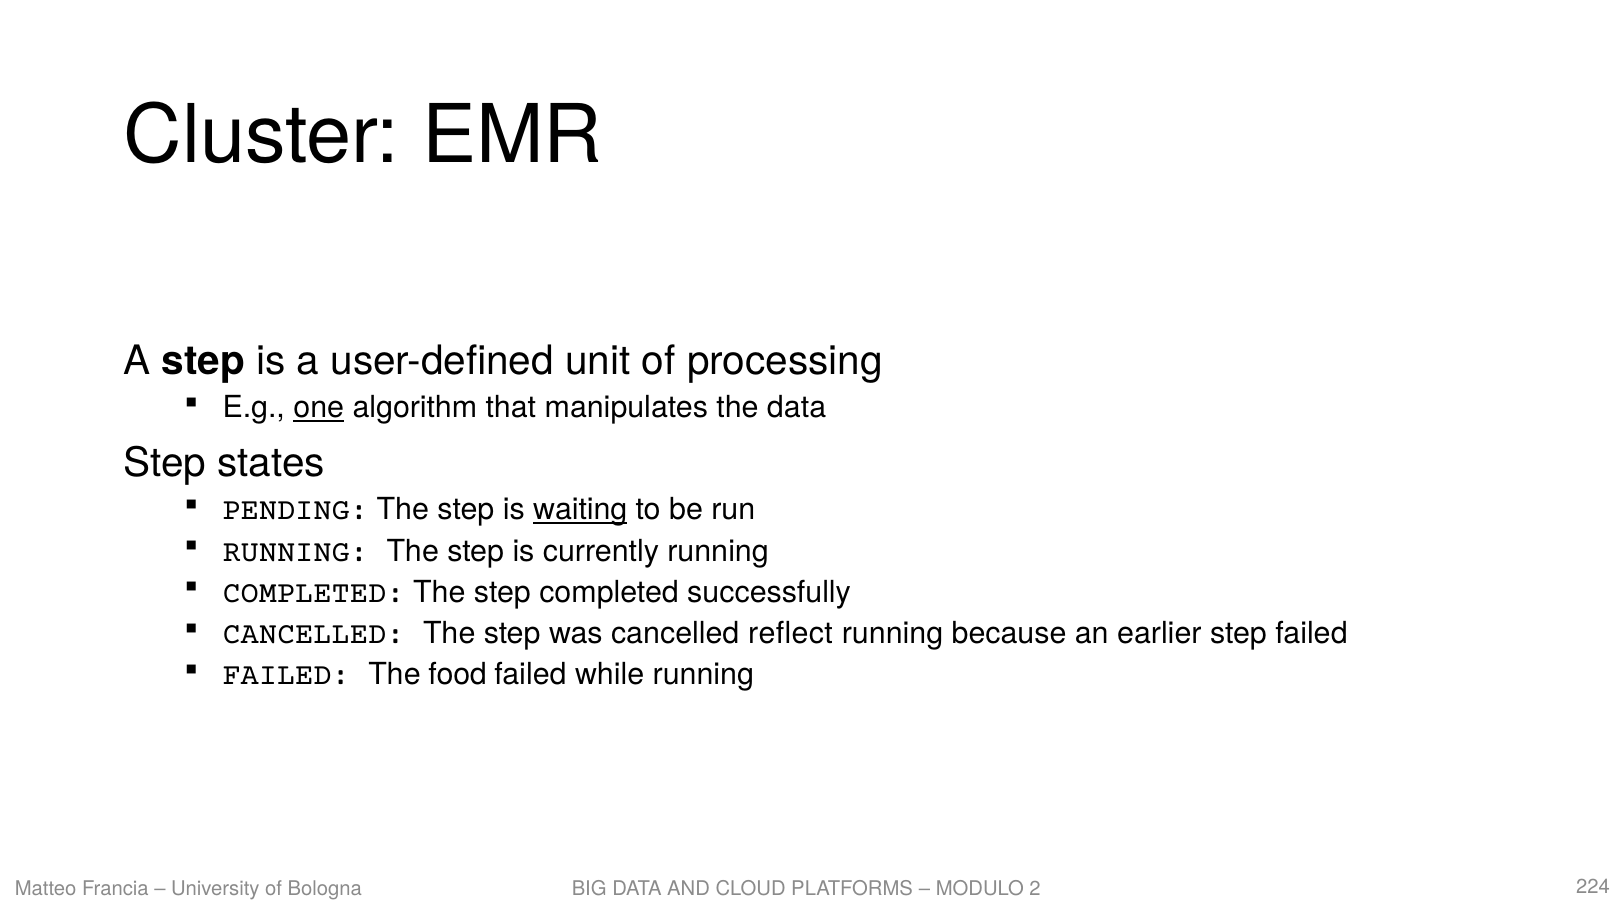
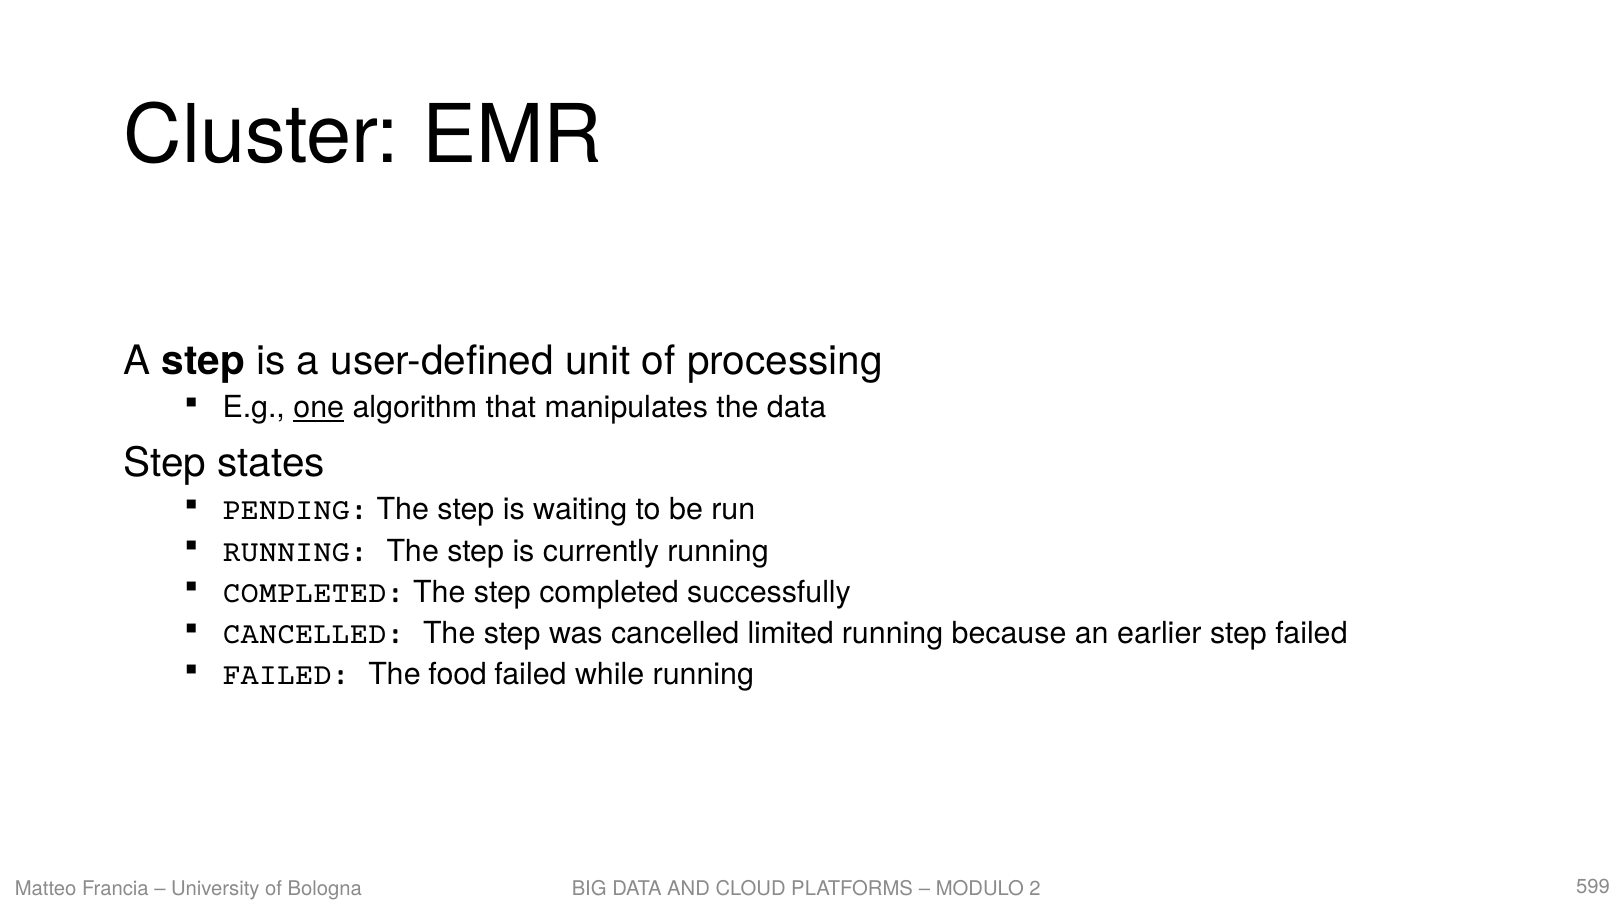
waiting underline: present -> none
reflect: reflect -> limited
224: 224 -> 599
